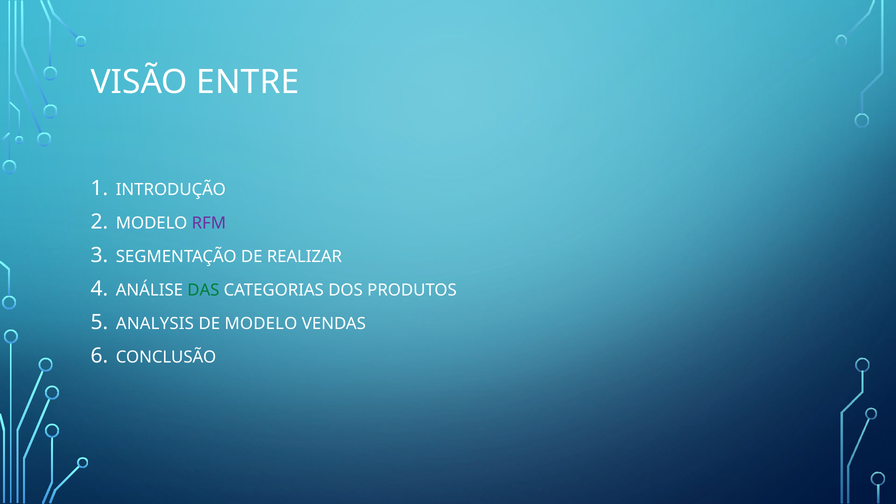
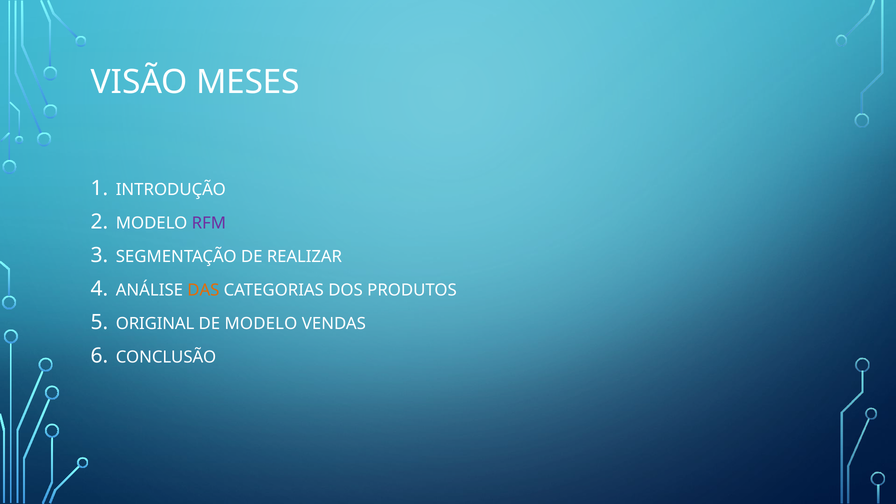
ENTRE: ENTRE -> MESES
DAS colour: green -> orange
ANALYSIS: ANALYSIS -> ORIGINAL
